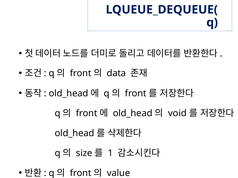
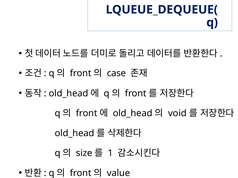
data: data -> case
